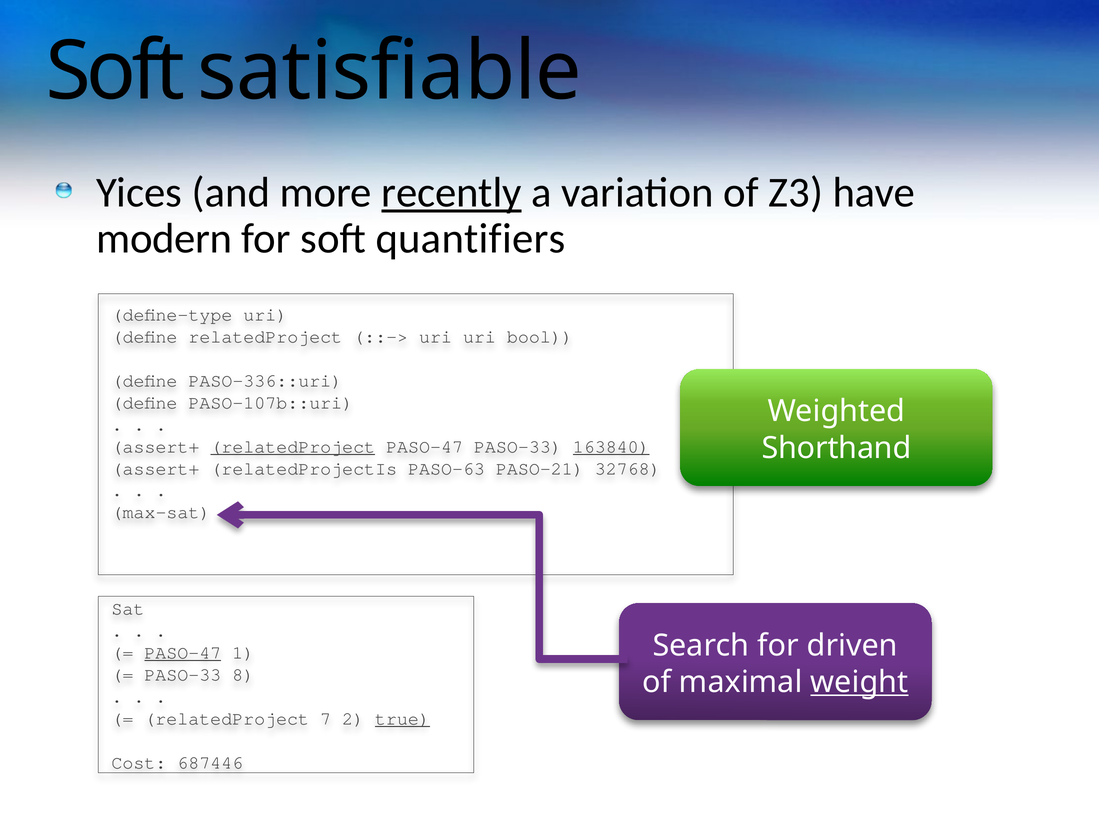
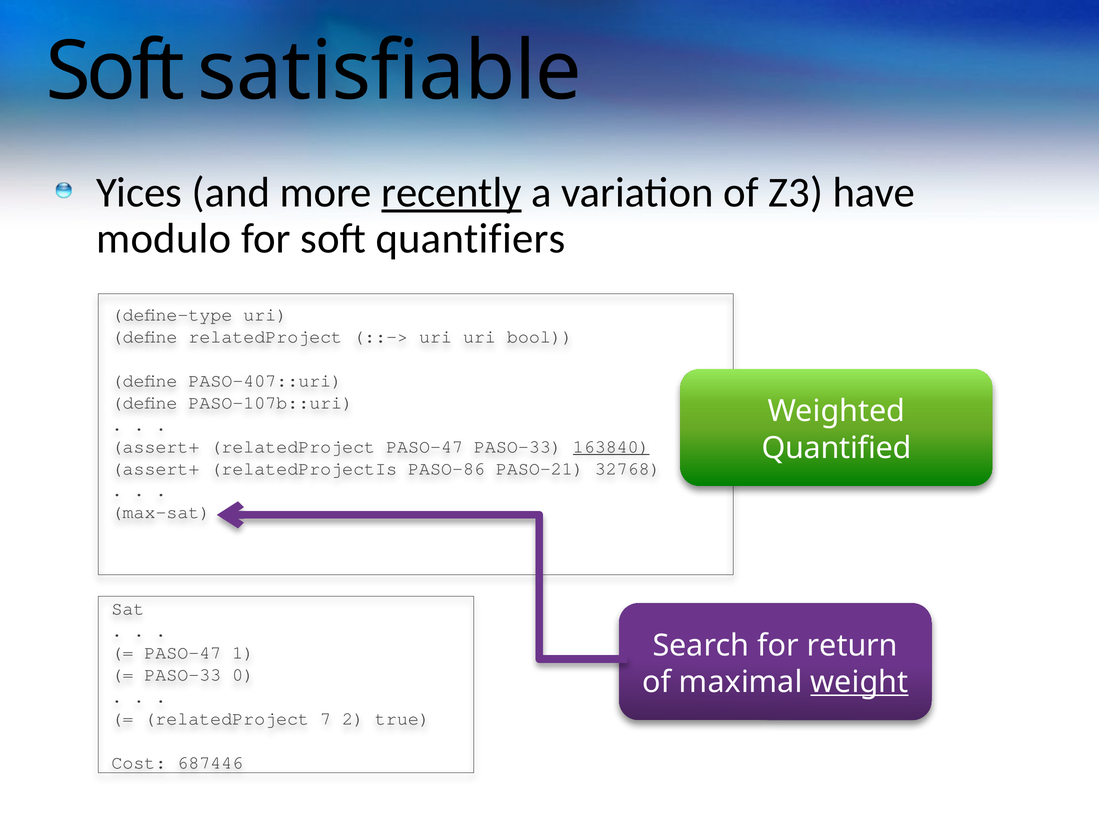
modern: modern -> modulo
PASO-336::uri: PASO-336::uri -> PASO-407::uri
relatedProject at (293, 447) underline: present -> none
Shorthand: Shorthand -> Quantified
PASO-63: PASO-63 -> PASO-86
driven: driven -> return
PASO-47 at (183, 653) underline: present -> none
8: 8 -> 0
true underline: present -> none
